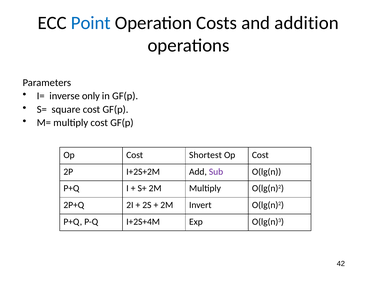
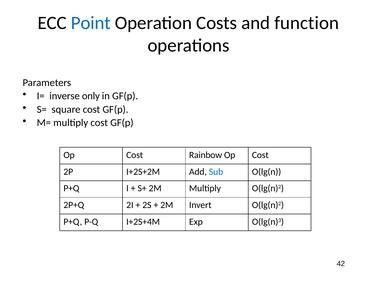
addition: addition -> function
Shortest: Shortest -> Rainbow
Sub colour: purple -> blue
